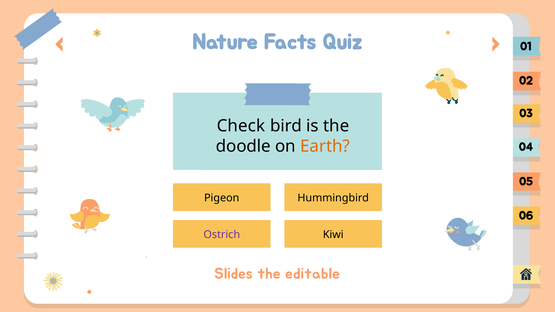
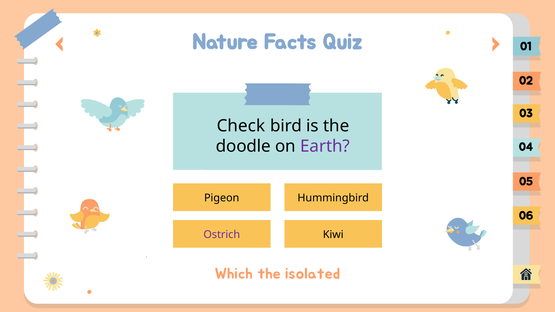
Earth colour: orange -> purple
Slides: Slides -> Which
editable: editable -> isolated
